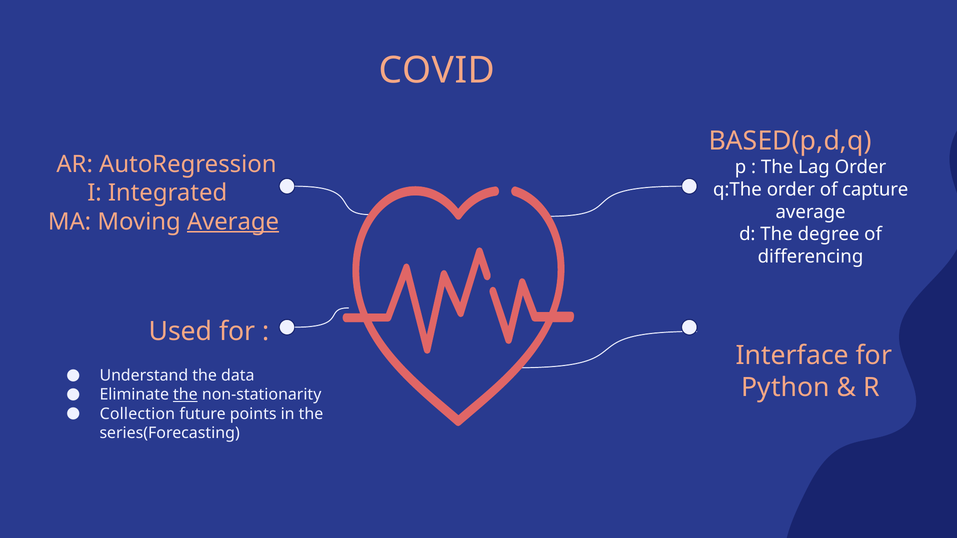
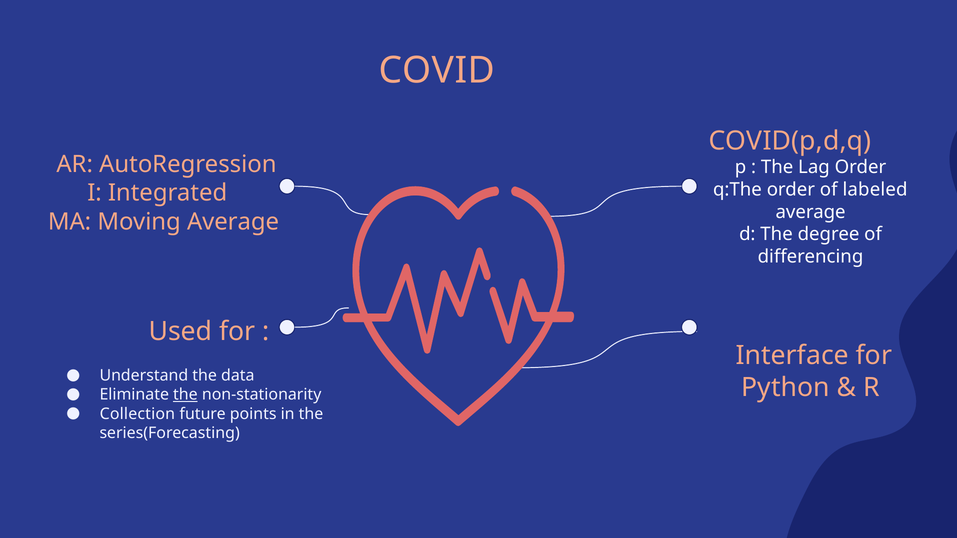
BASED(p,d,q: BASED(p,d,q -> COVID(p,d,q
capture: capture -> labeled
Average at (233, 222) underline: present -> none
